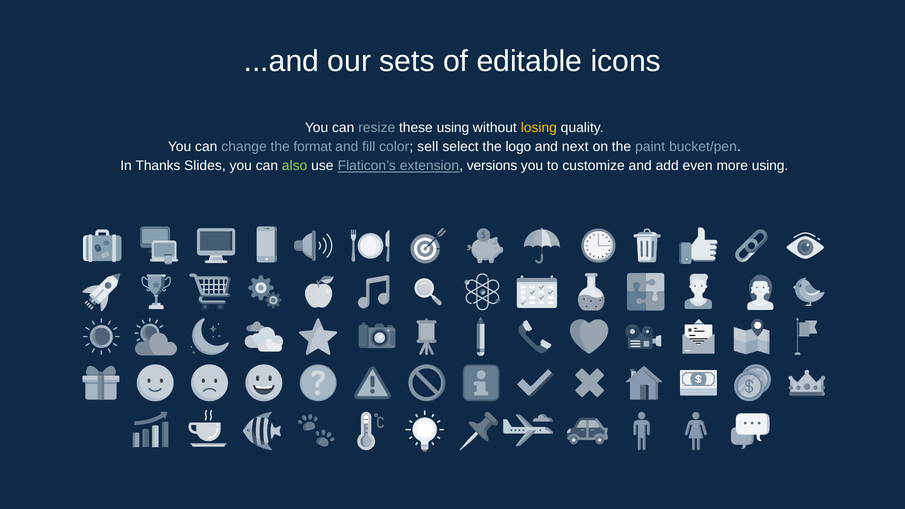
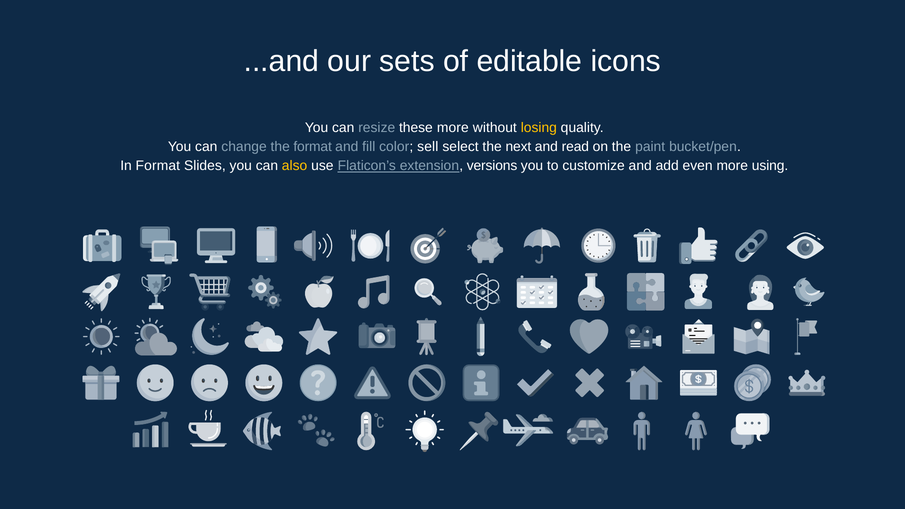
these using: using -> more
logo: logo -> next
next: next -> read
In Thanks: Thanks -> Format
also colour: light green -> yellow
